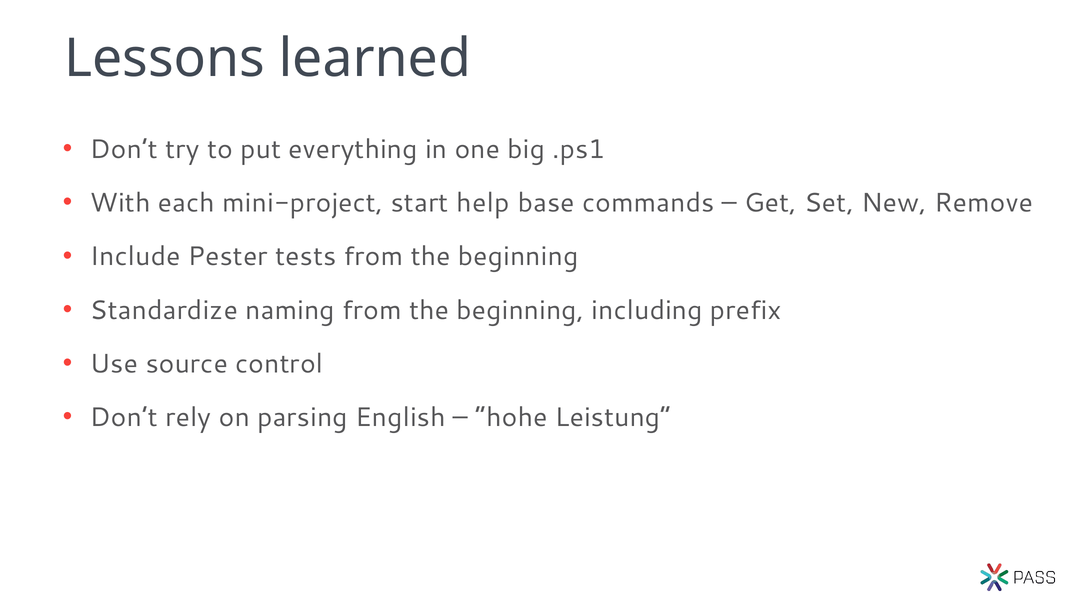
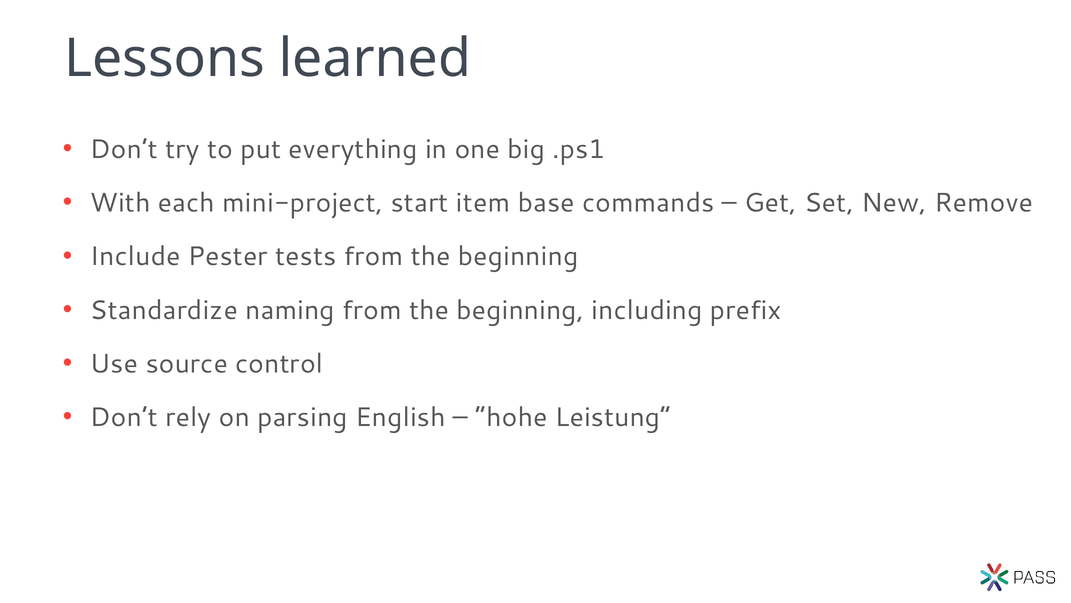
help: help -> item
